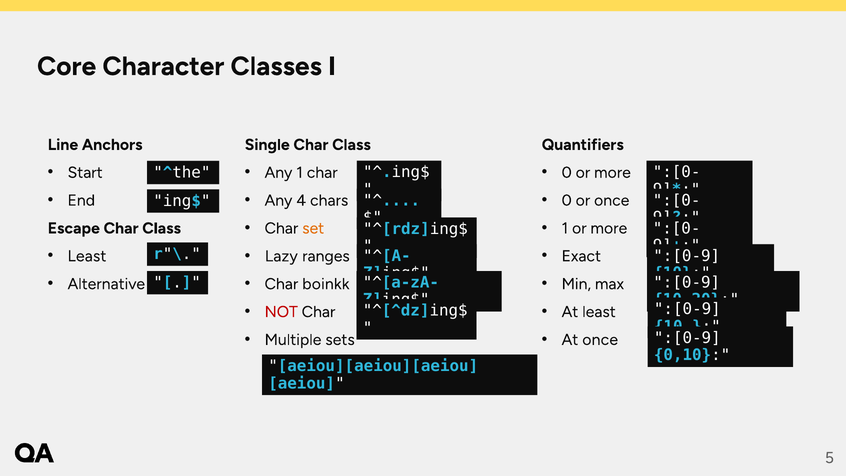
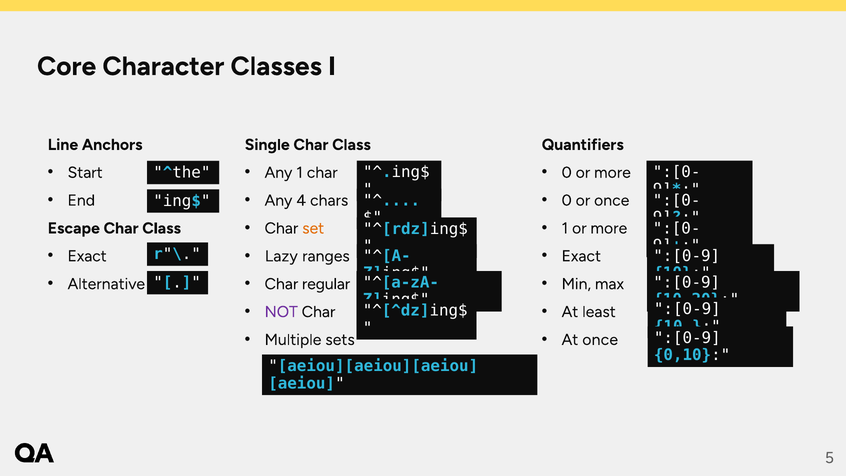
Least at (87, 256): Least -> Exact
boinkk: boinkk -> regular
NOT colour: red -> purple
